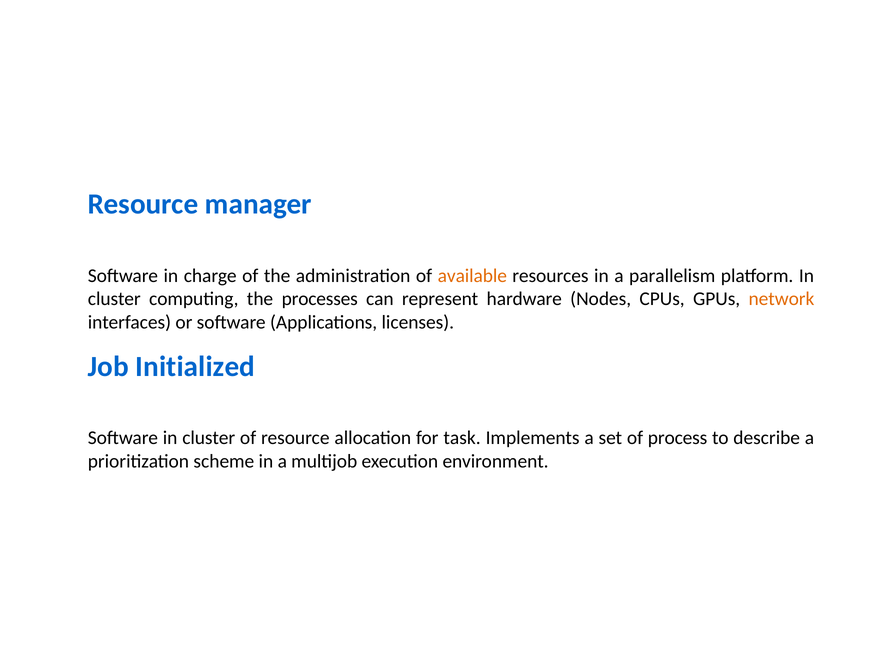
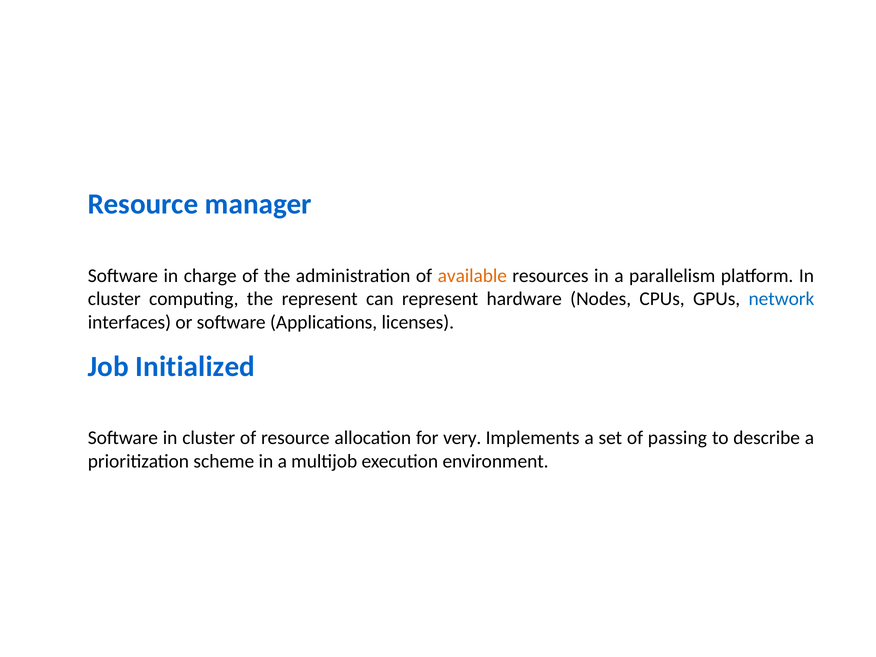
the processes: processes -> represent
network colour: orange -> blue
task: task -> very
process: process -> passing
